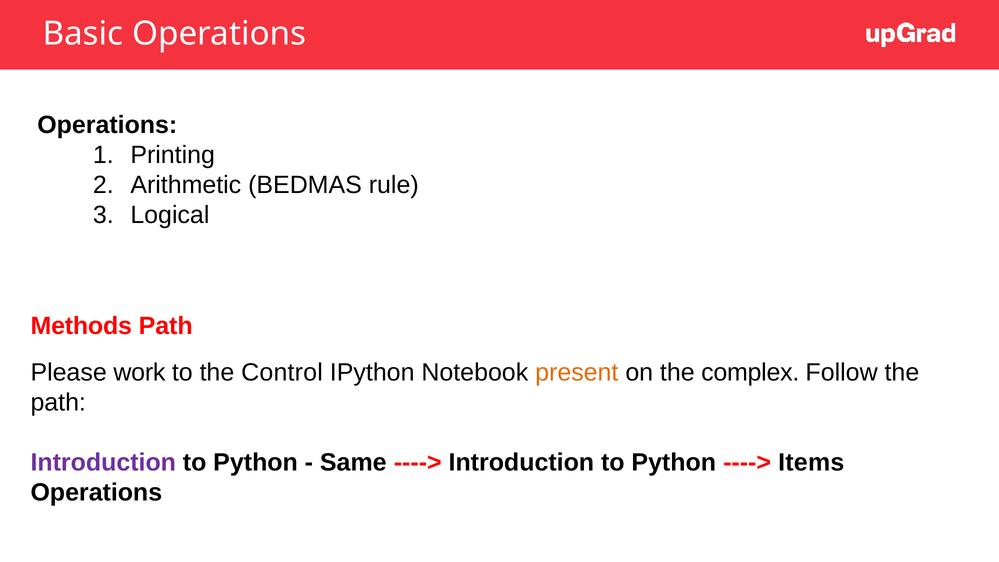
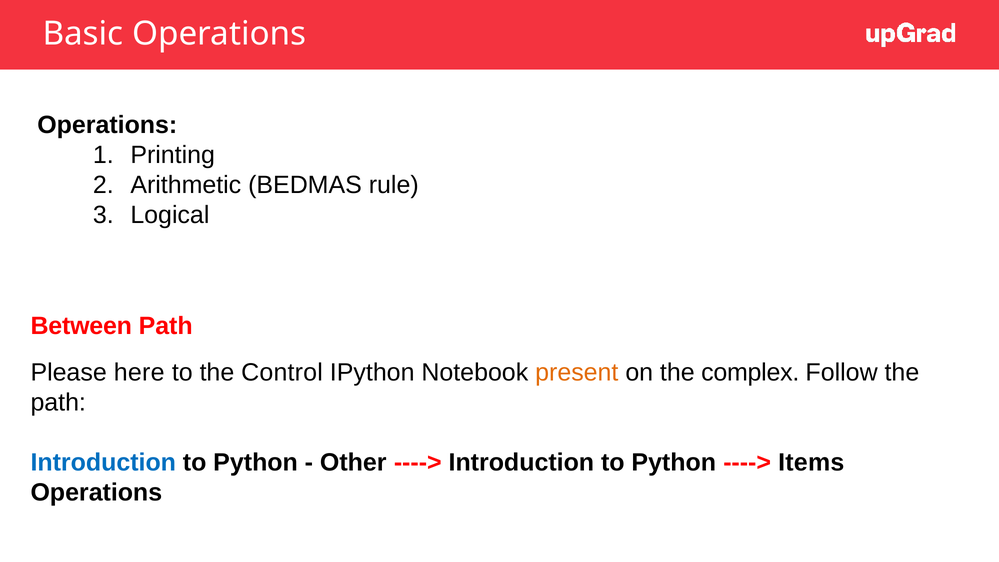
Methods: Methods -> Between
work: work -> here
Introduction at (103, 462) colour: purple -> blue
Same: Same -> Other
